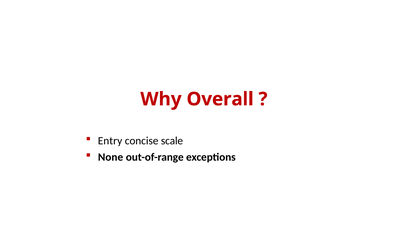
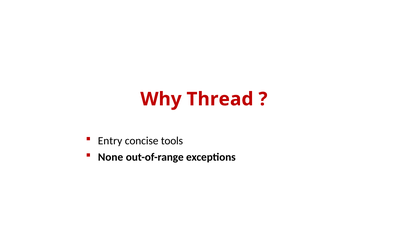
Overall: Overall -> Thread
scale: scale -> tools
